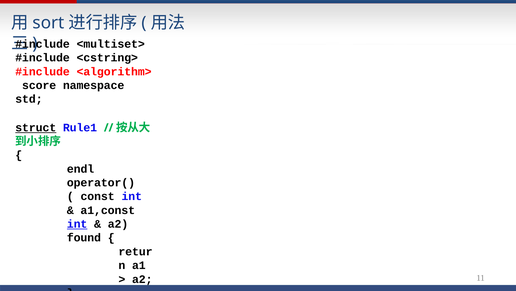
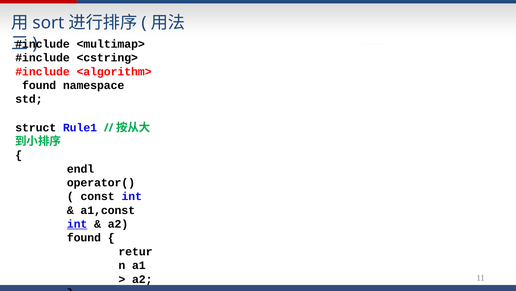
<multiset>: <multiset> -> <multimap>
score at (39, 85): score -> found
struct at (36, 127) underline: present -> none
